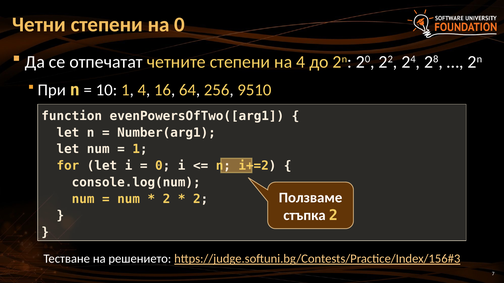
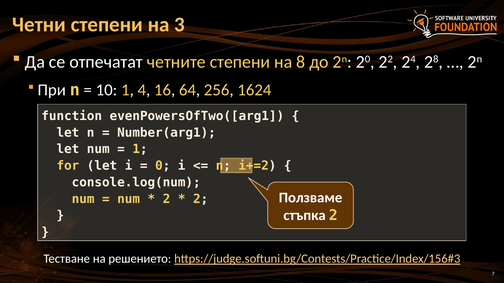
на 0: 0 -> 3
на 4: 4 -> 8
9510: 9510 -> 1624
